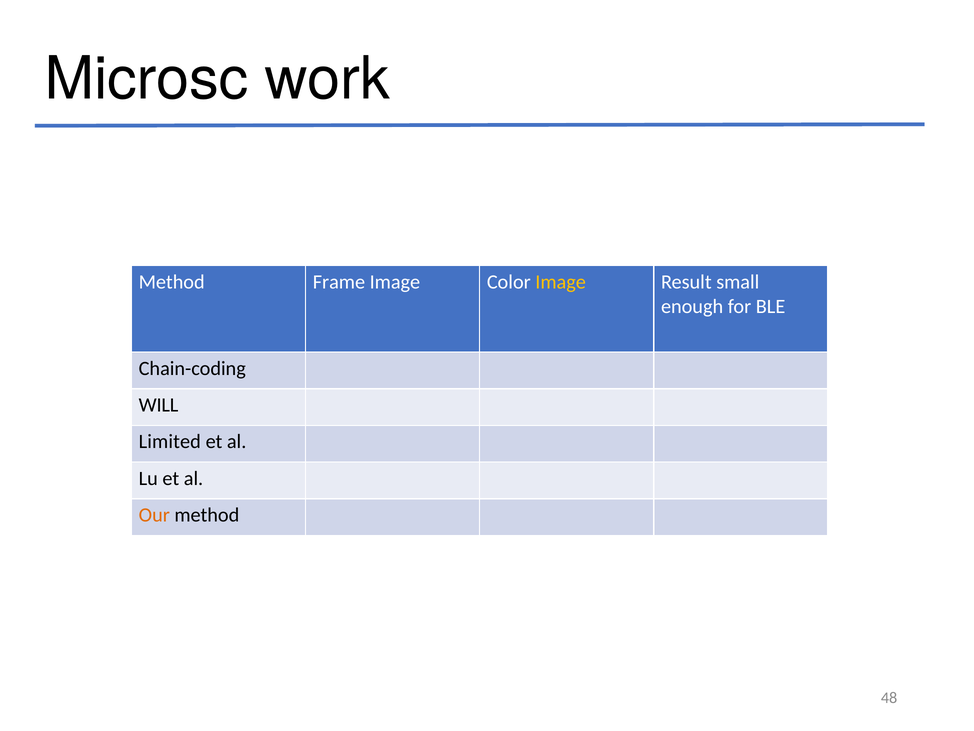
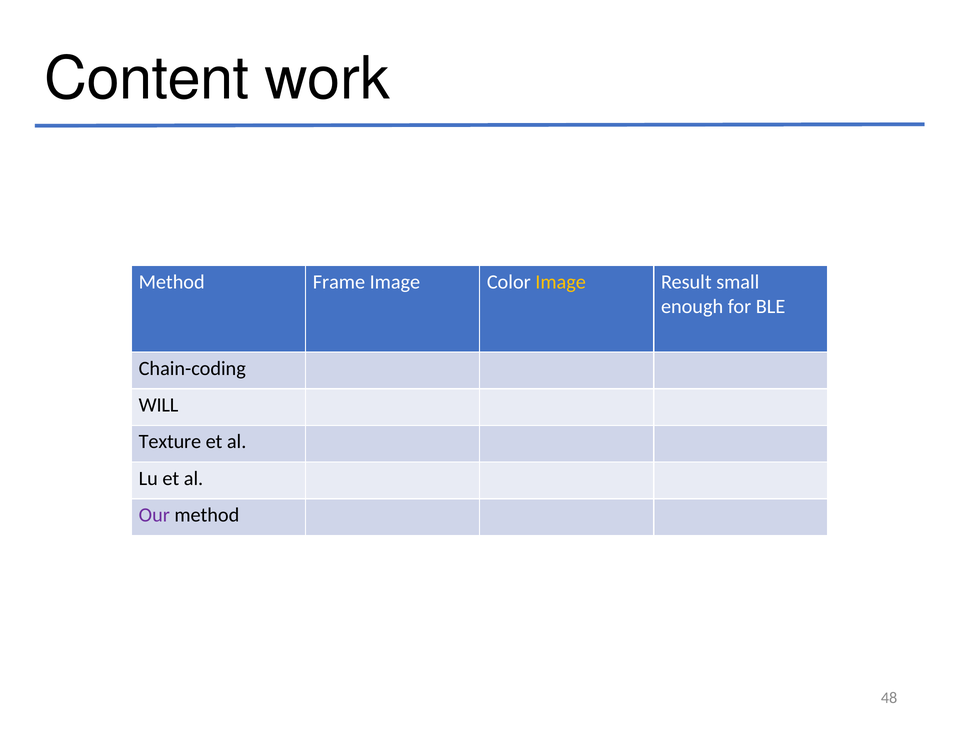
Microsc: Microsc -> Content
Limited: Limited -> Texture
Our colour: orange -> purple
